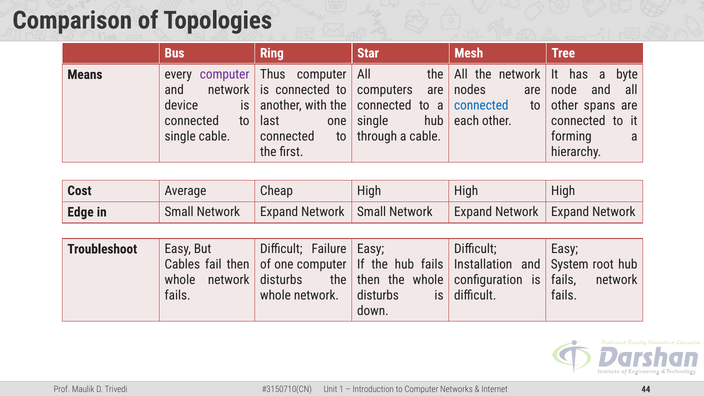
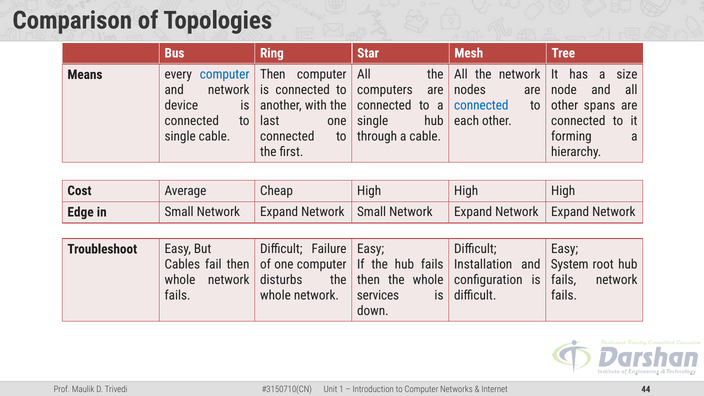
Thus at (273, 75): Thus -> Then
byte: byte -> size
computer at (225, 75) colour: purple -> blue
disturbs at (378, 296): disturbs -> services
